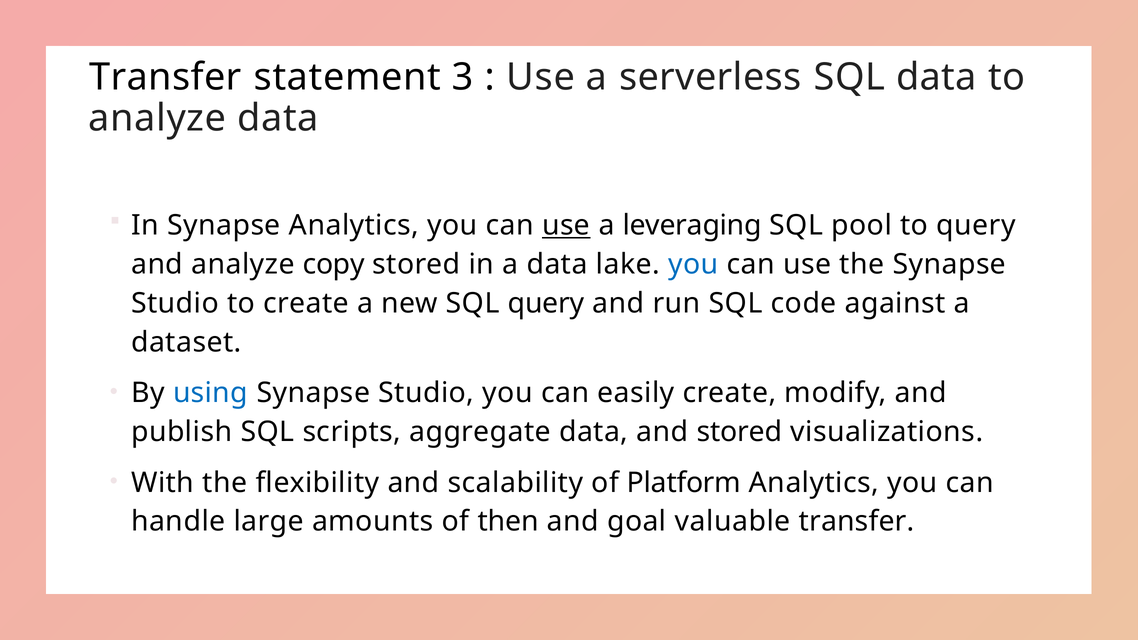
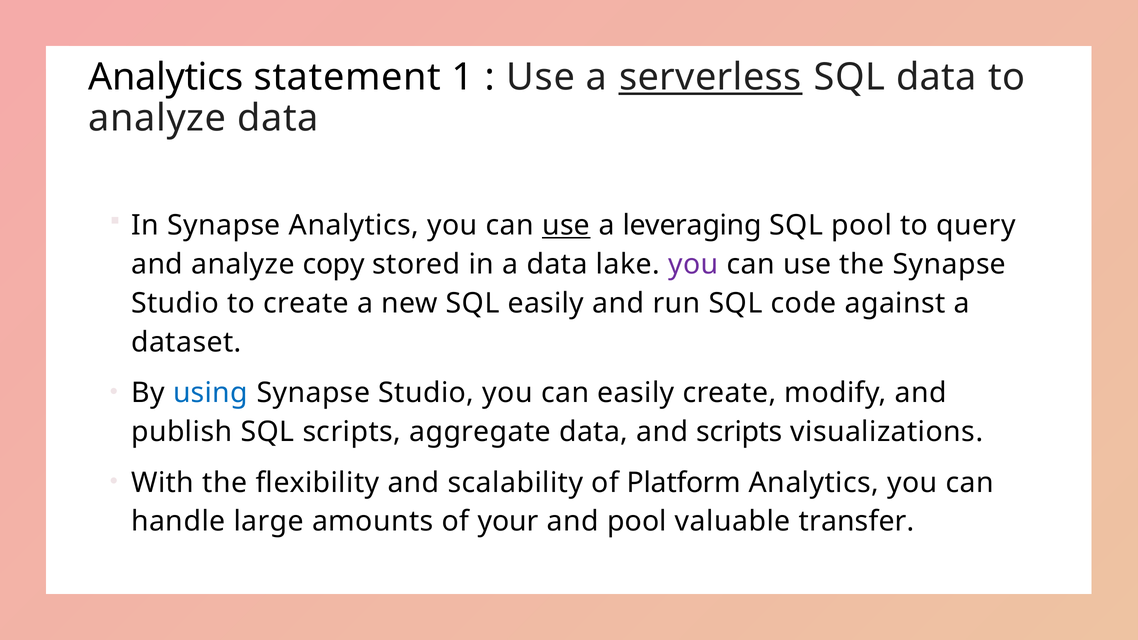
Transfer at (165, 77): Transfer -> Analytics
3: 3 -> 1
serverless underline: none -> present
you at (693, 264) colour: blue -> purple
SQL query: query -> easily
and stored: stored -> scripts
then: then -> your
and goal: goal -> pool
